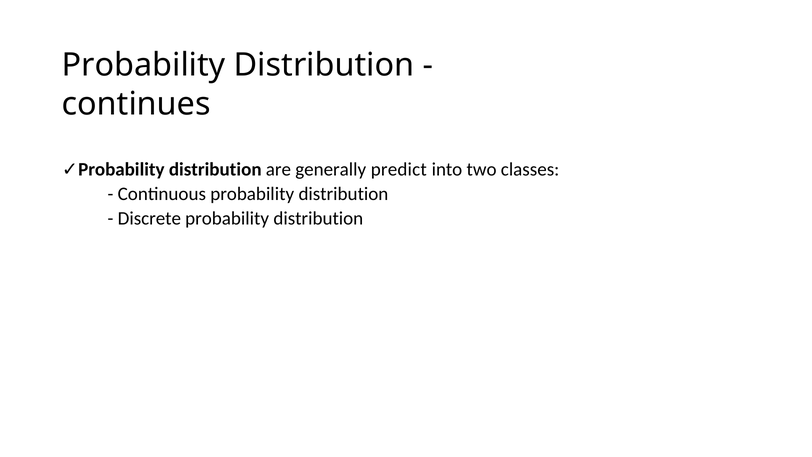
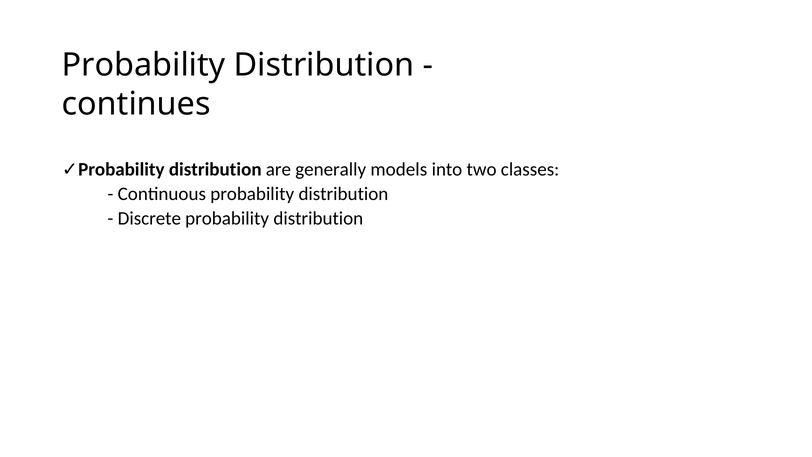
predict: predict -> models
